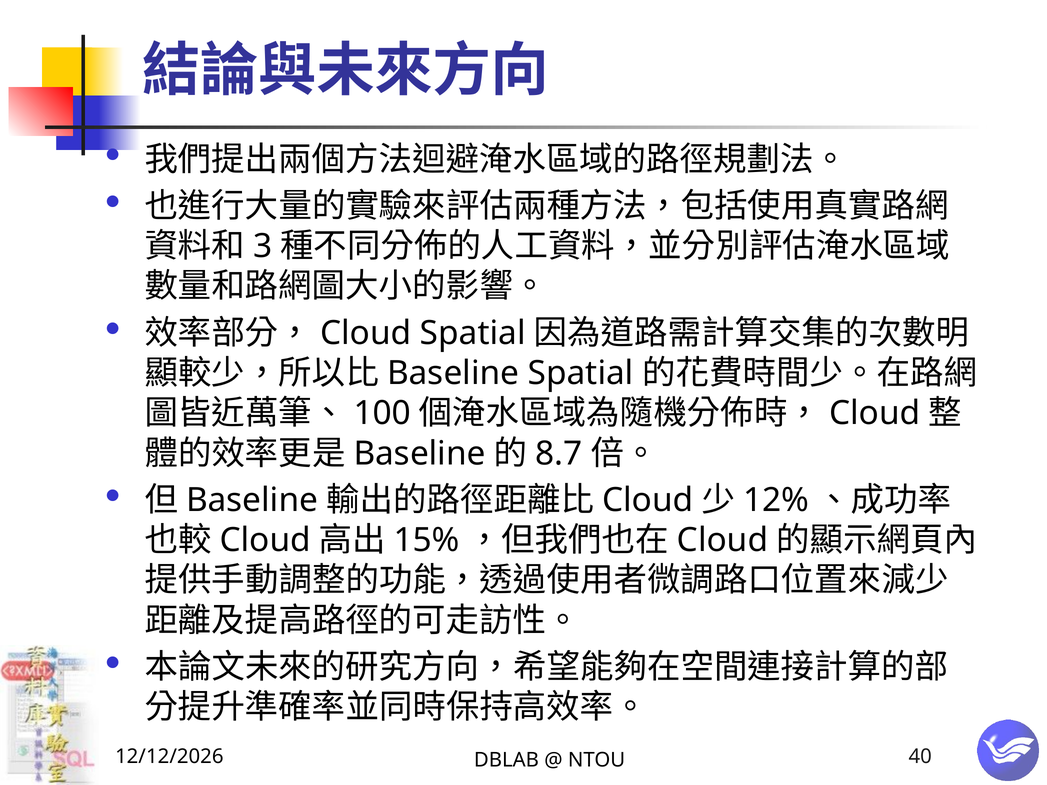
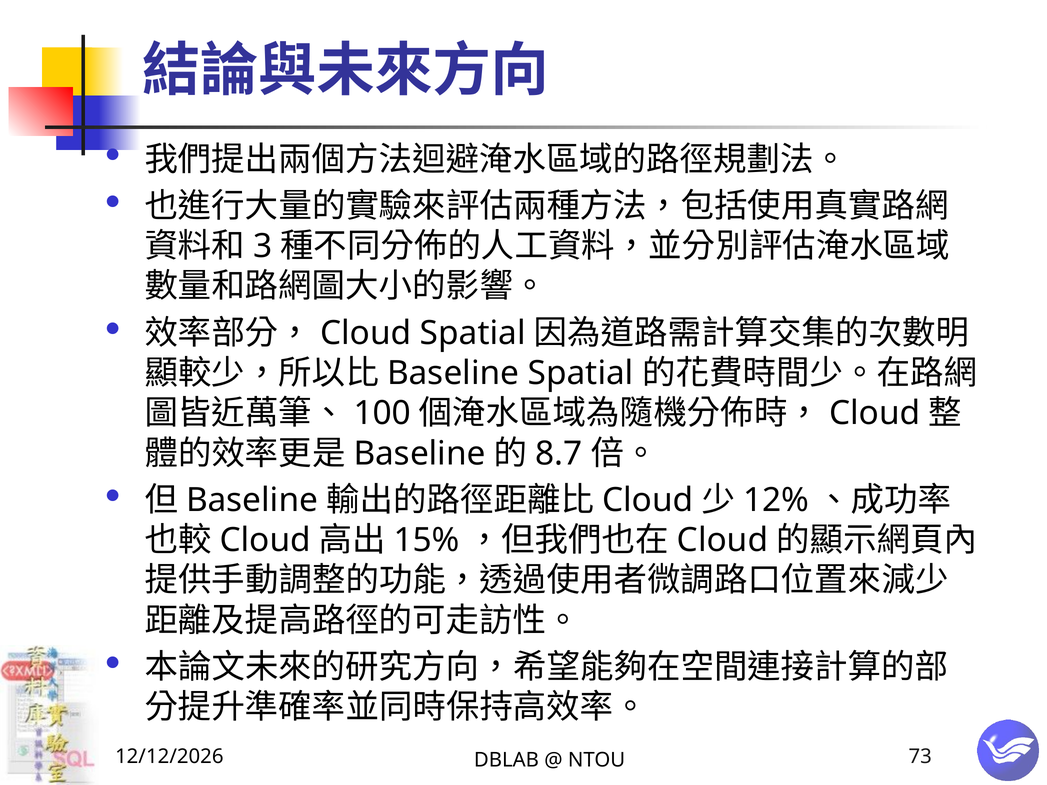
40: 40 -> 73
